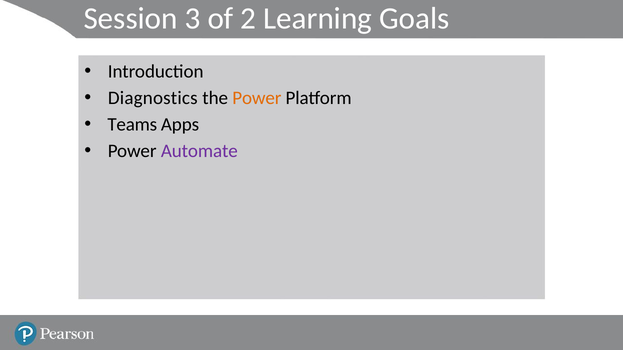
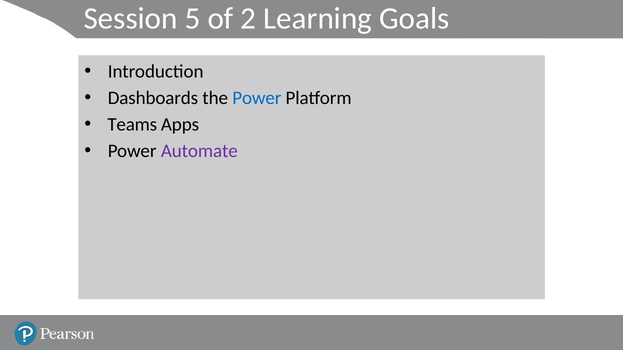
3: 3 -> 5
Diagnostics: Diagnostics -> Dashboards
Power at (257, 98) colour: orange -> blue
